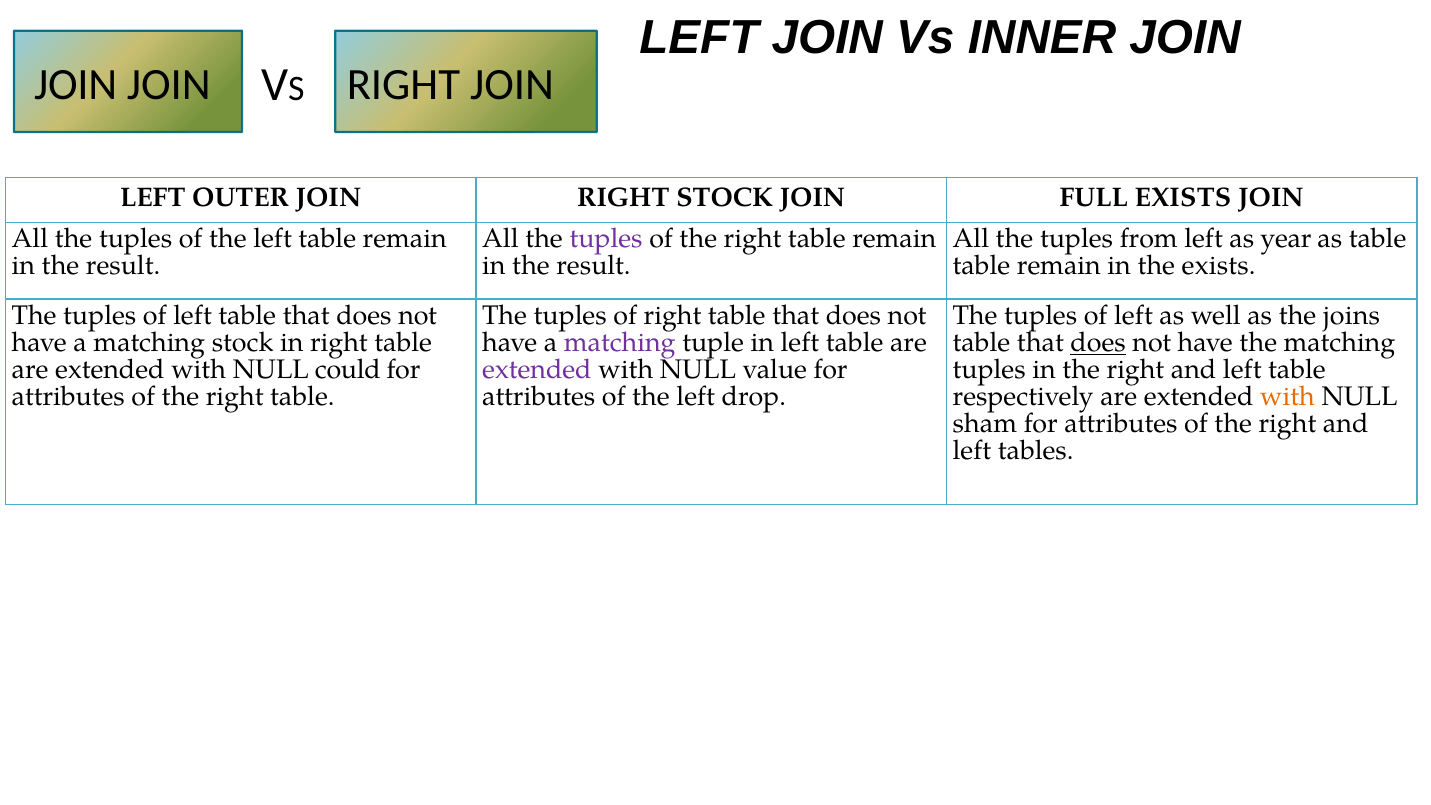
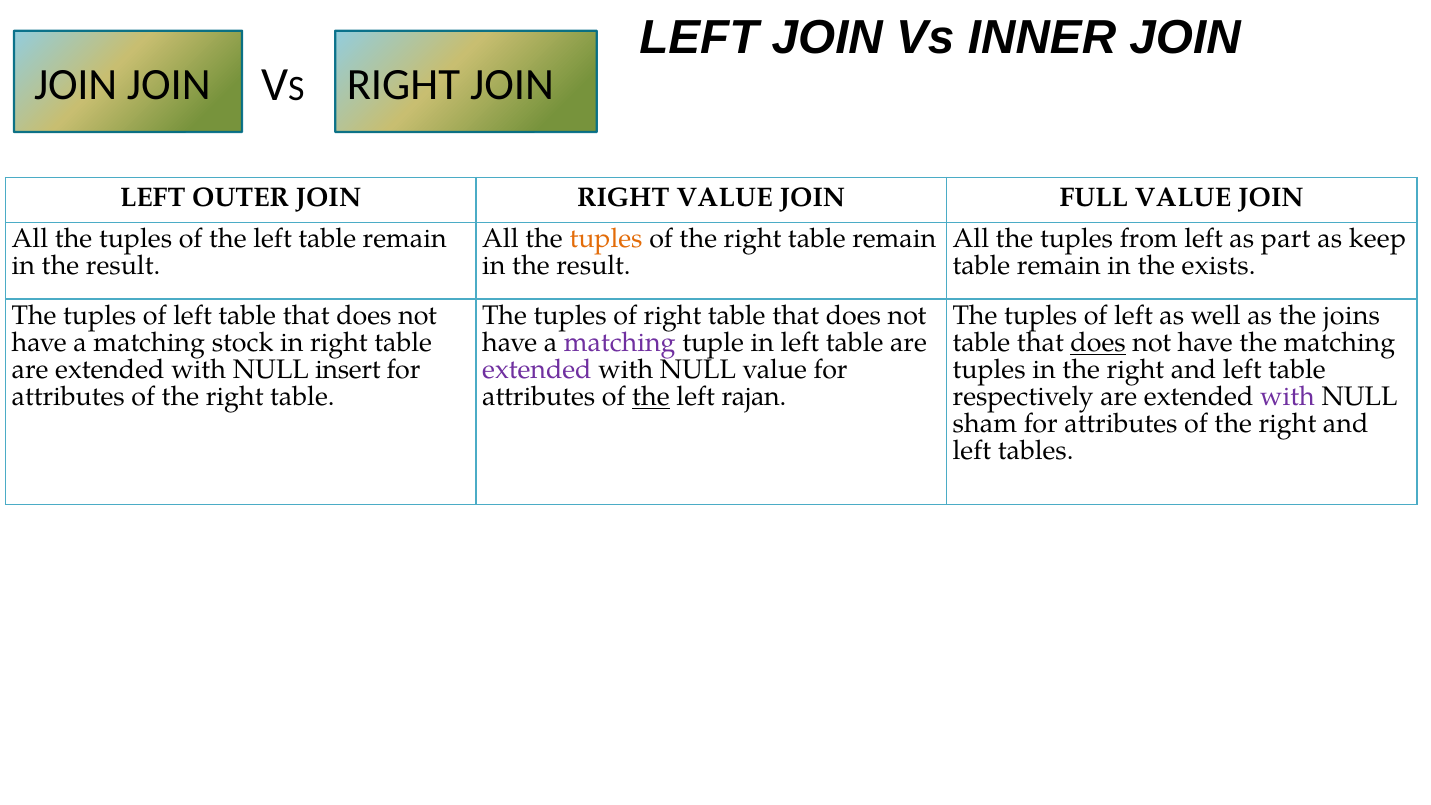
RIGHT STOCK: STOCK -> VALUE
FULL EXISTS: EXISTS -> VALUE
tuples at (606, 239) colour: purple -> orange
year: year -> part
as table: table -> keep
could: could -> insert
the at (651, 397) underline: none -> present
drop: drop -> rajan
with at (1287, 397) colour: orange -> purple
